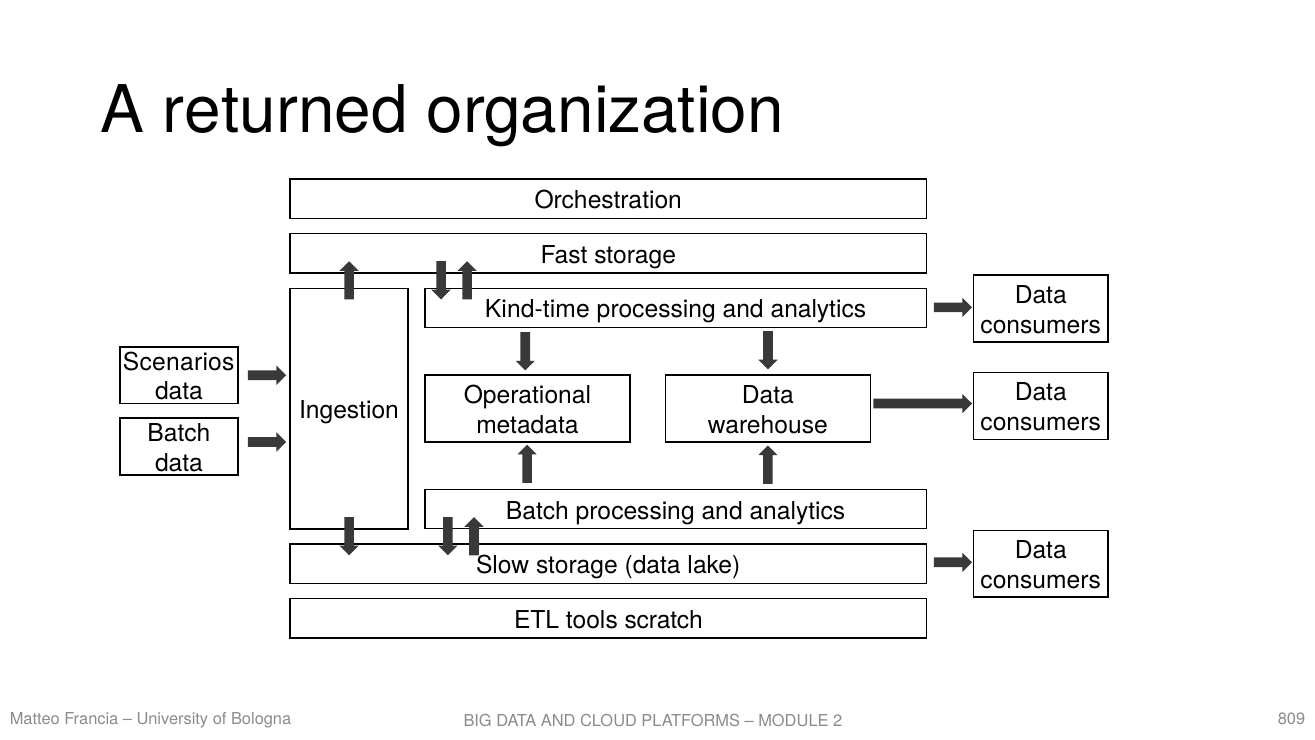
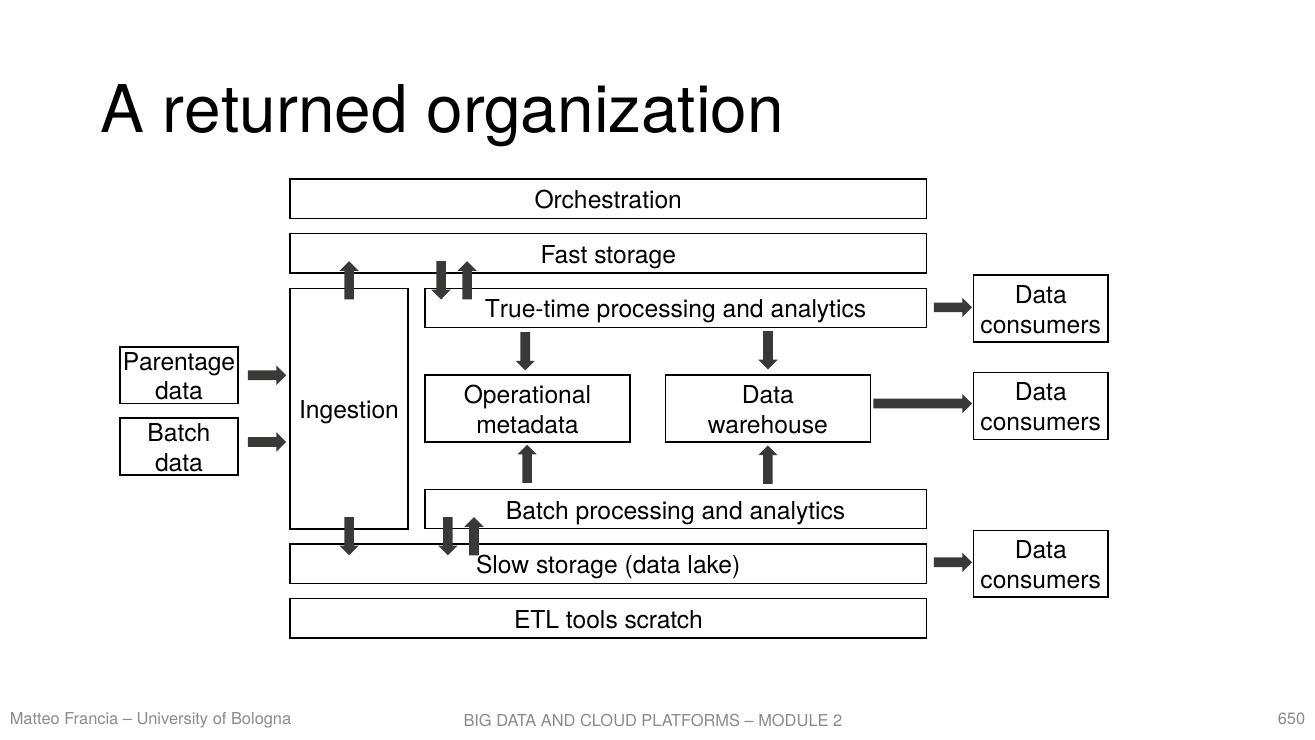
Kind-time: Kind-time -> True-time
Scenarios: Scenarios -> Parentage
809: 809 -> 650
